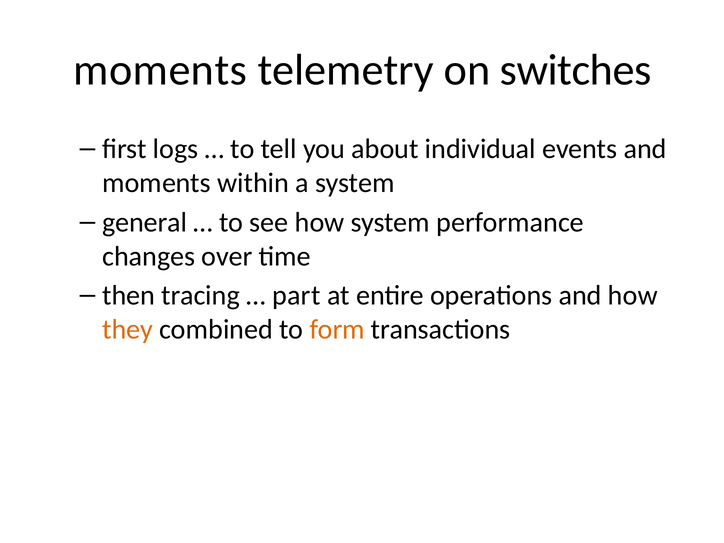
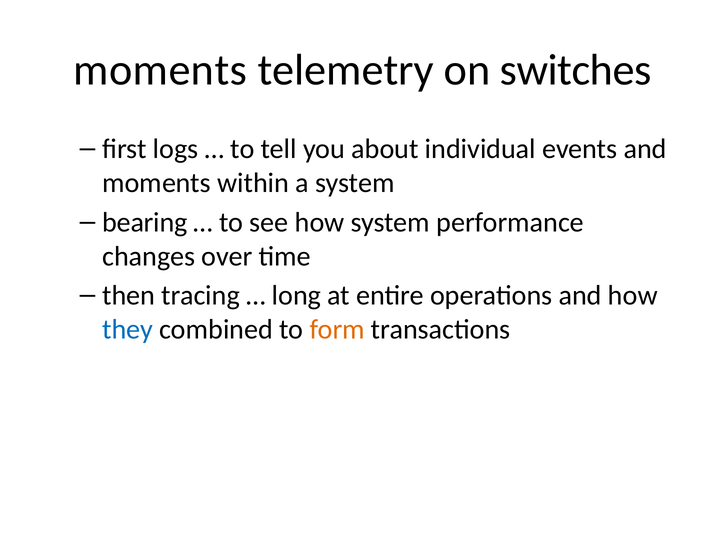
general: general -> bearing
part: part -> long
they colour: orange -> blue
